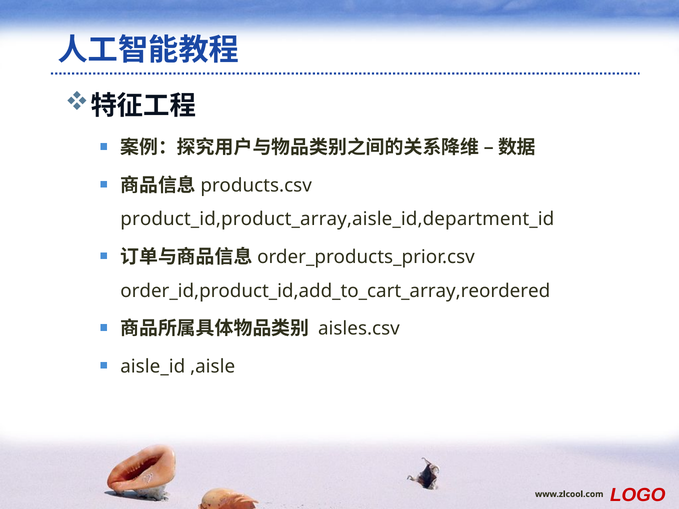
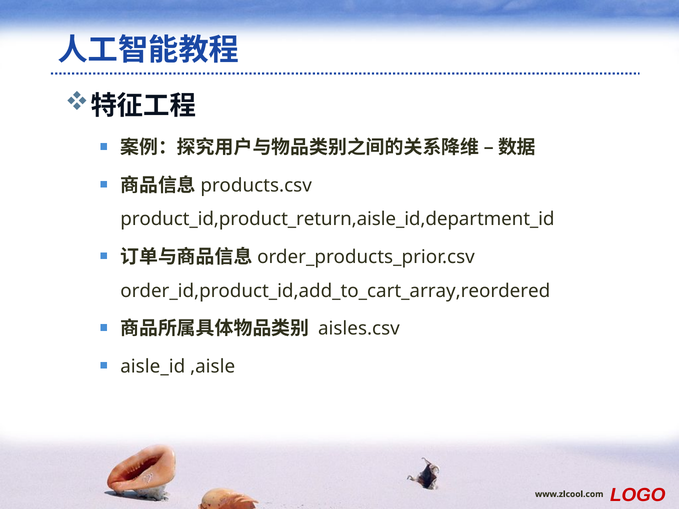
product_id,product_array,aisle_id,department_id: product_id,product_array,aisle_id,department_id -> product_id,product_return,aisle_id,department_id
